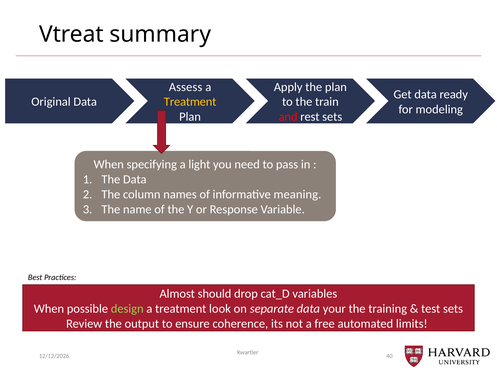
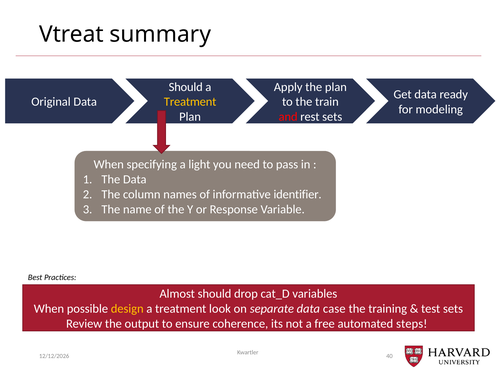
Assess at (186, 87): Assess -> Should
meaning: meaning -> identifier
design colour: light green -> yellow
your: your -> case
limits: limits -> steps
